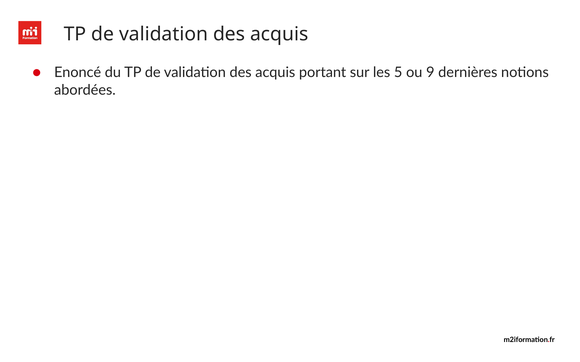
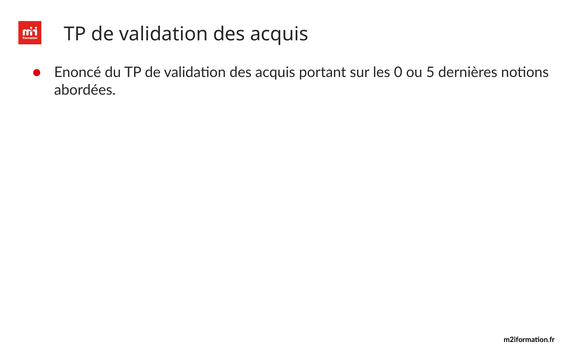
5: 5 -> 0
9: 9 -> 5
